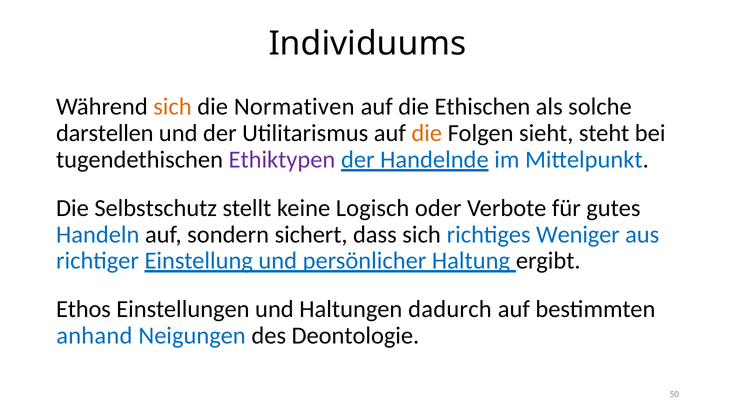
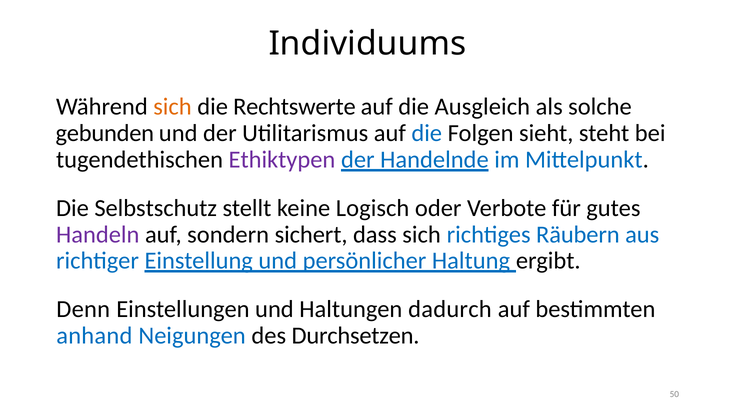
Normativen: Normativen -> Rechtswerte
Ethischen: Ethischen -> Ausgleich
darstellen: darstellen -> gebunden
die at (427, 133) colour: orange -> blue
Handeln colour: blue -> purple
Weniger: Weniger -> Räubern
Ethos: Ethos -> Denn
Deontologie: Deontologie -> Durchsetzen
